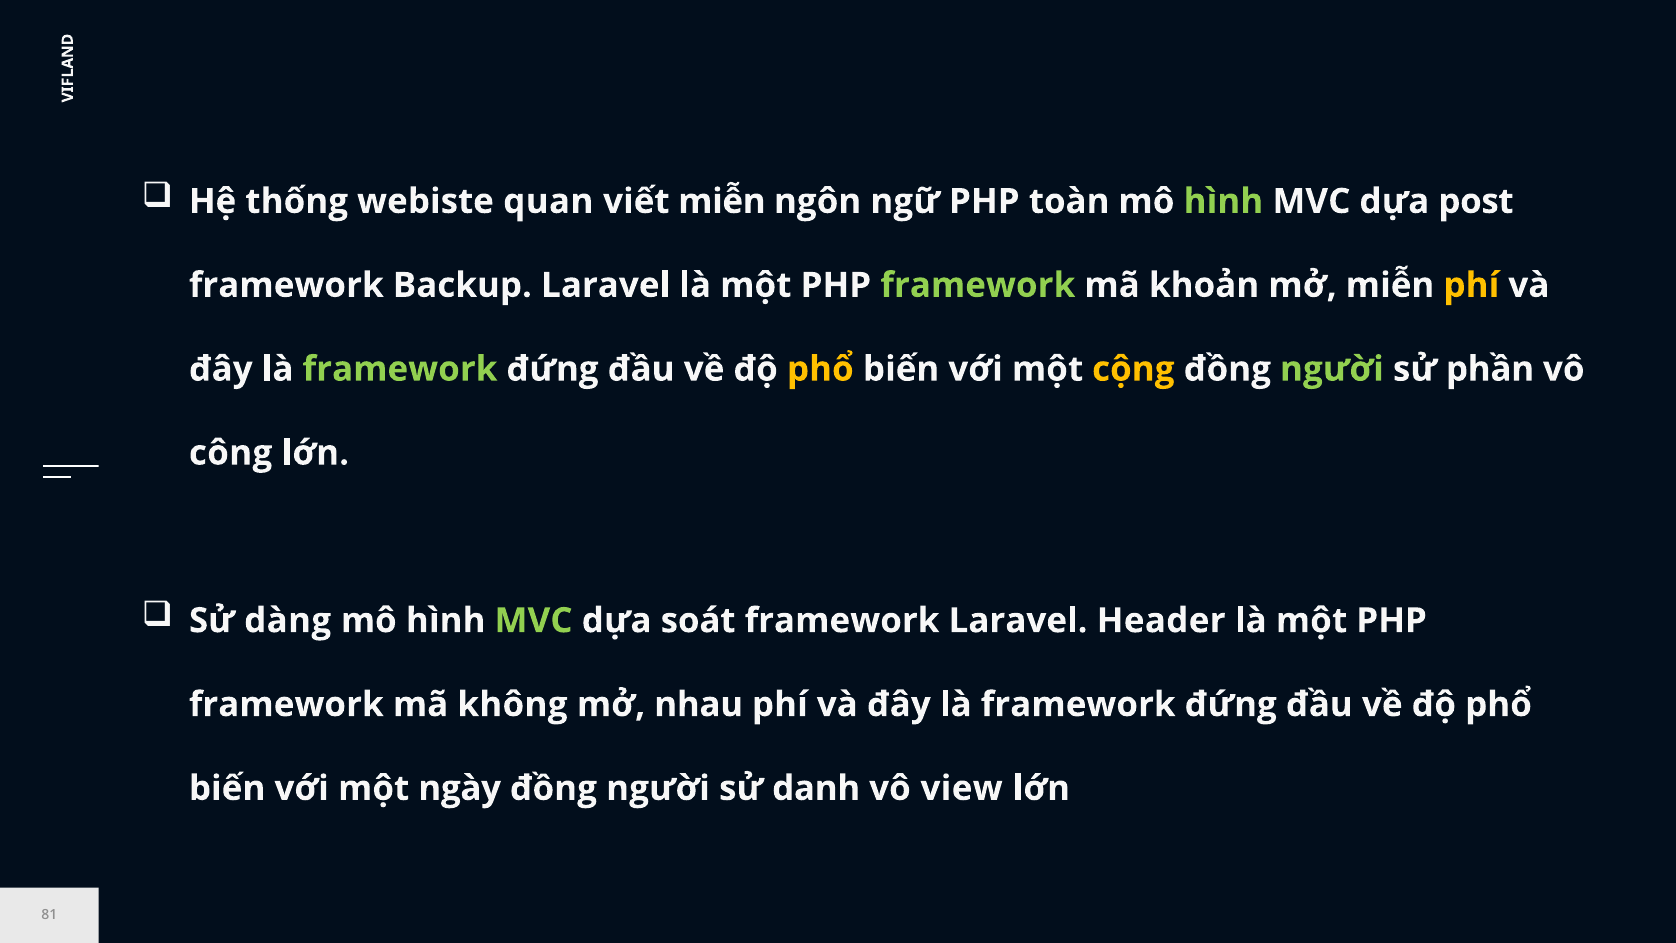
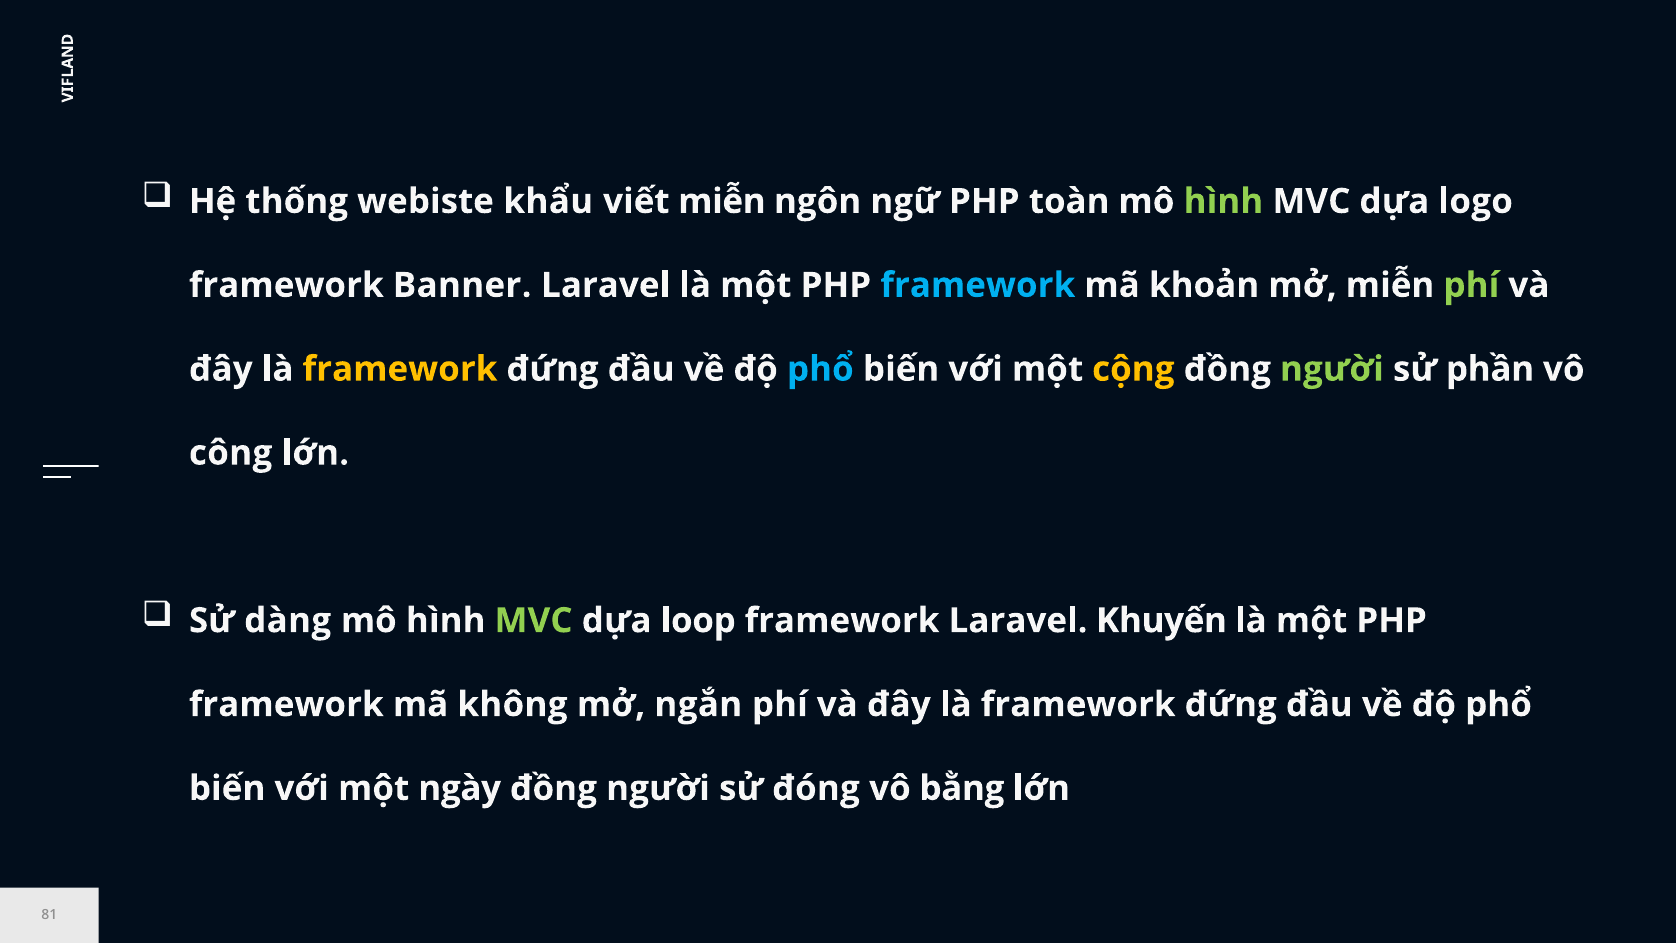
quan: quan -> khẩu
post: post -> logo
Backup: Backup -> Banner
framework at (978, 285) colour: light green -> light blue
phí at (1471, 285) colour: yellow -> light green
framework at (400, 369) colour: light green -> yellow
phổ at (820, 369) colour: yellow -> light blue
soát: soát -> loop
Header: Header -> Khuyến
nhau: nhau -> ngắn
danh: danh -> đóng
view: view -> bằng
